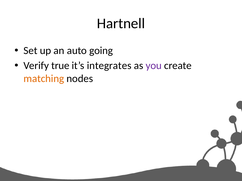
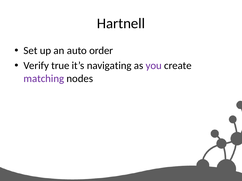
going: going -> order
integrates: integrates -> navigating
matching colour: orange -> purple
